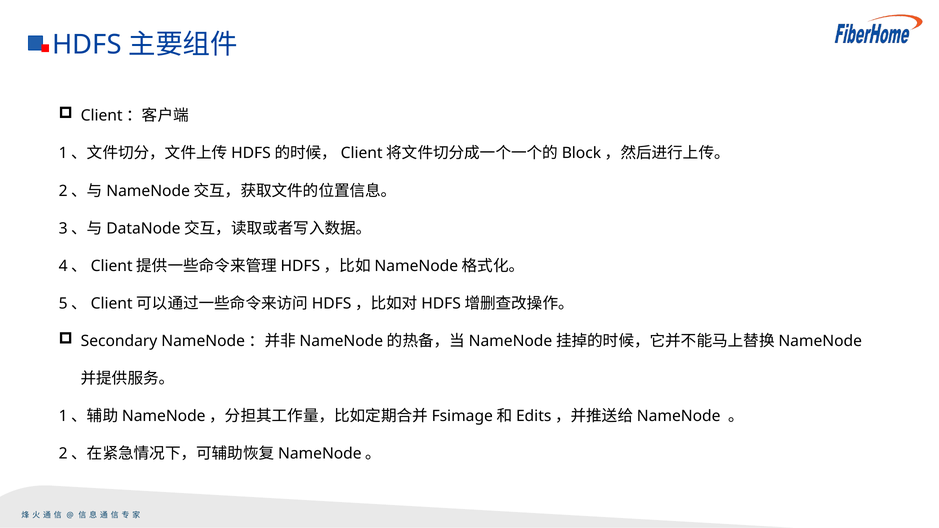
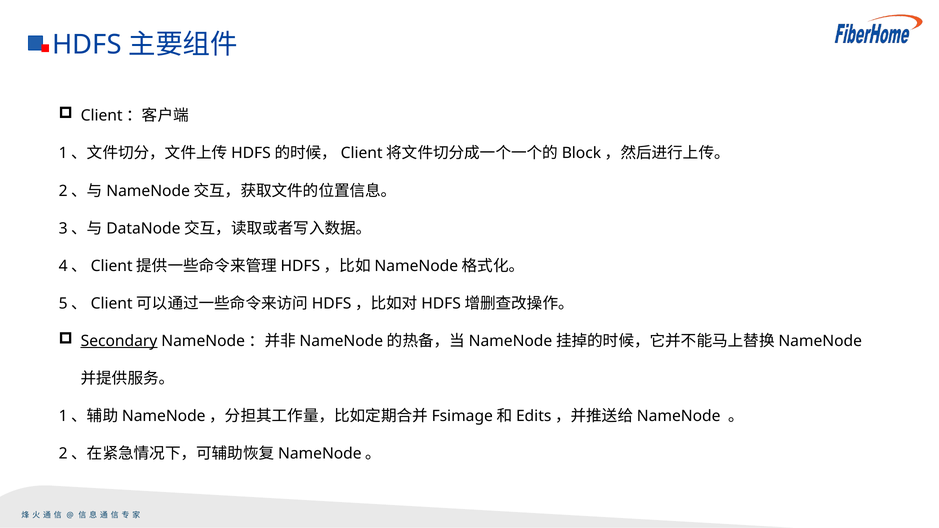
Secondary underline: none -> present
